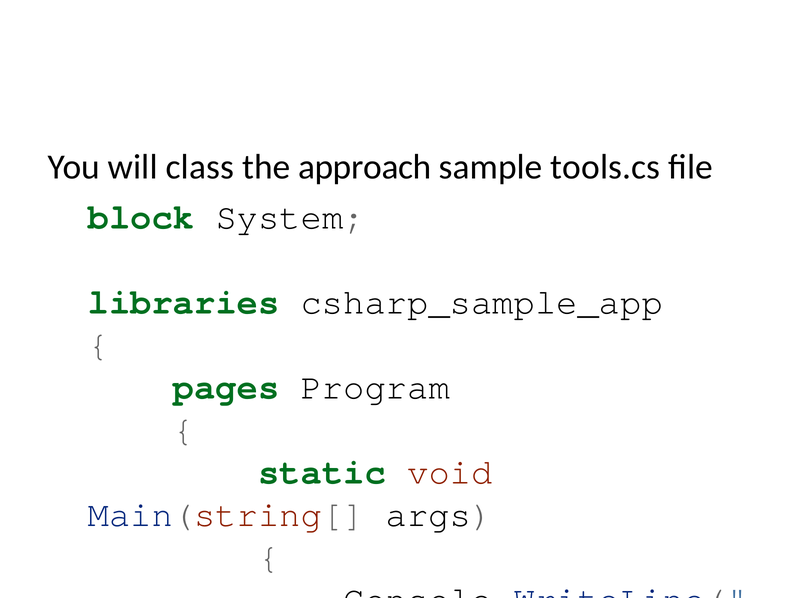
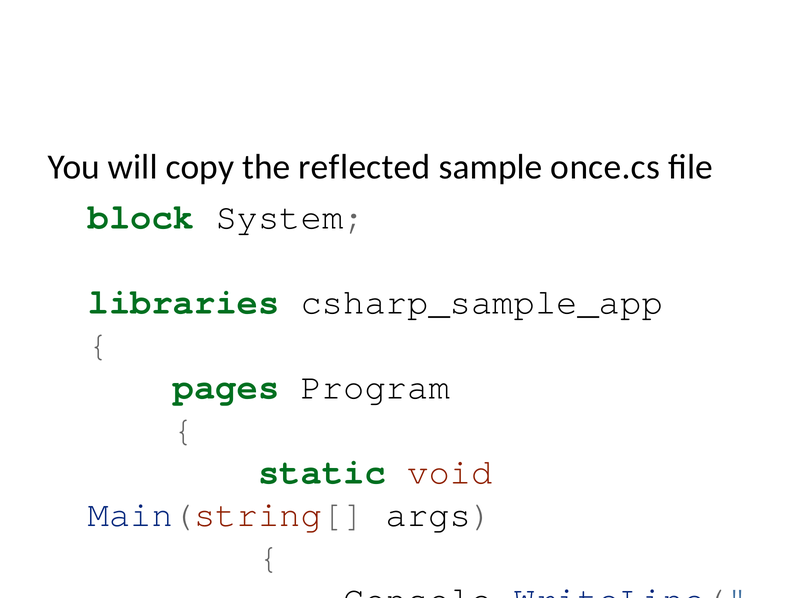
class: class -> copy
approach: approach -> reflected
tools.cs: tools.cs -> once.cs
